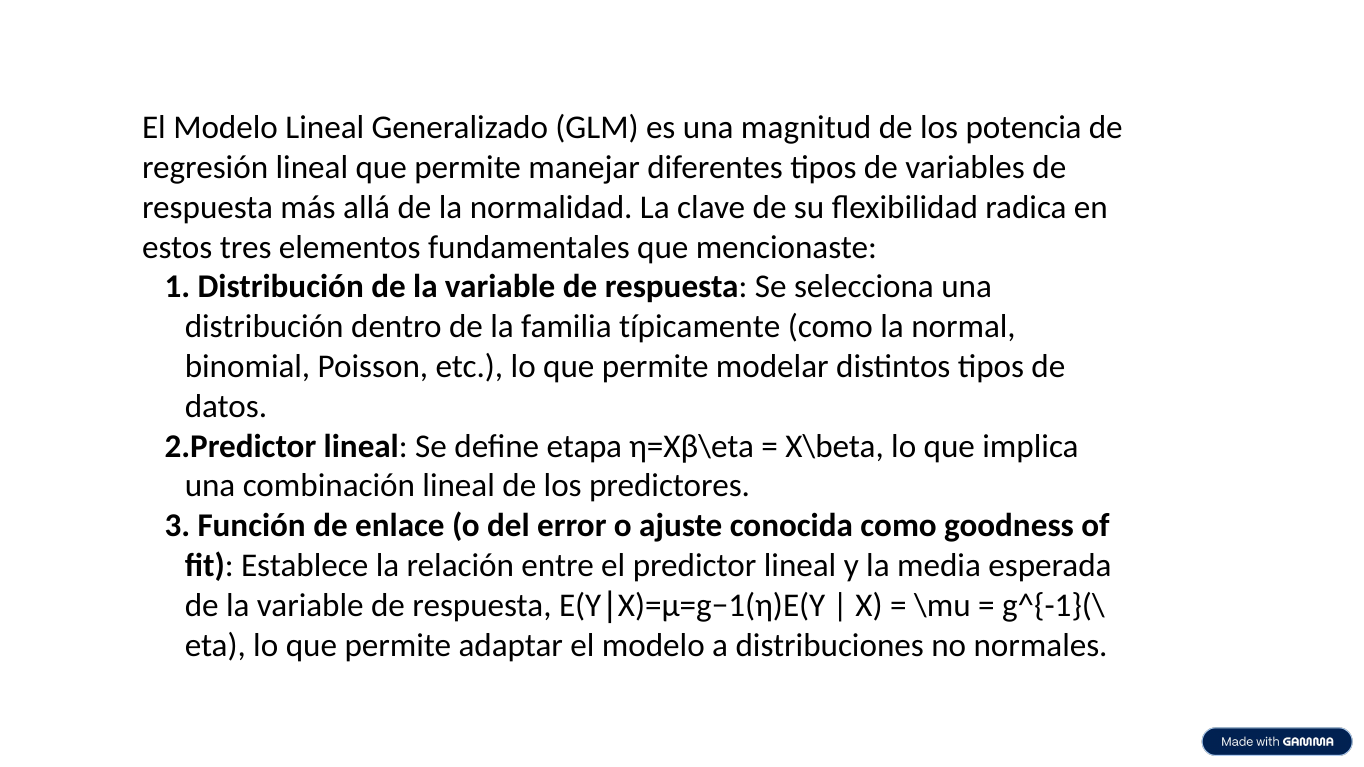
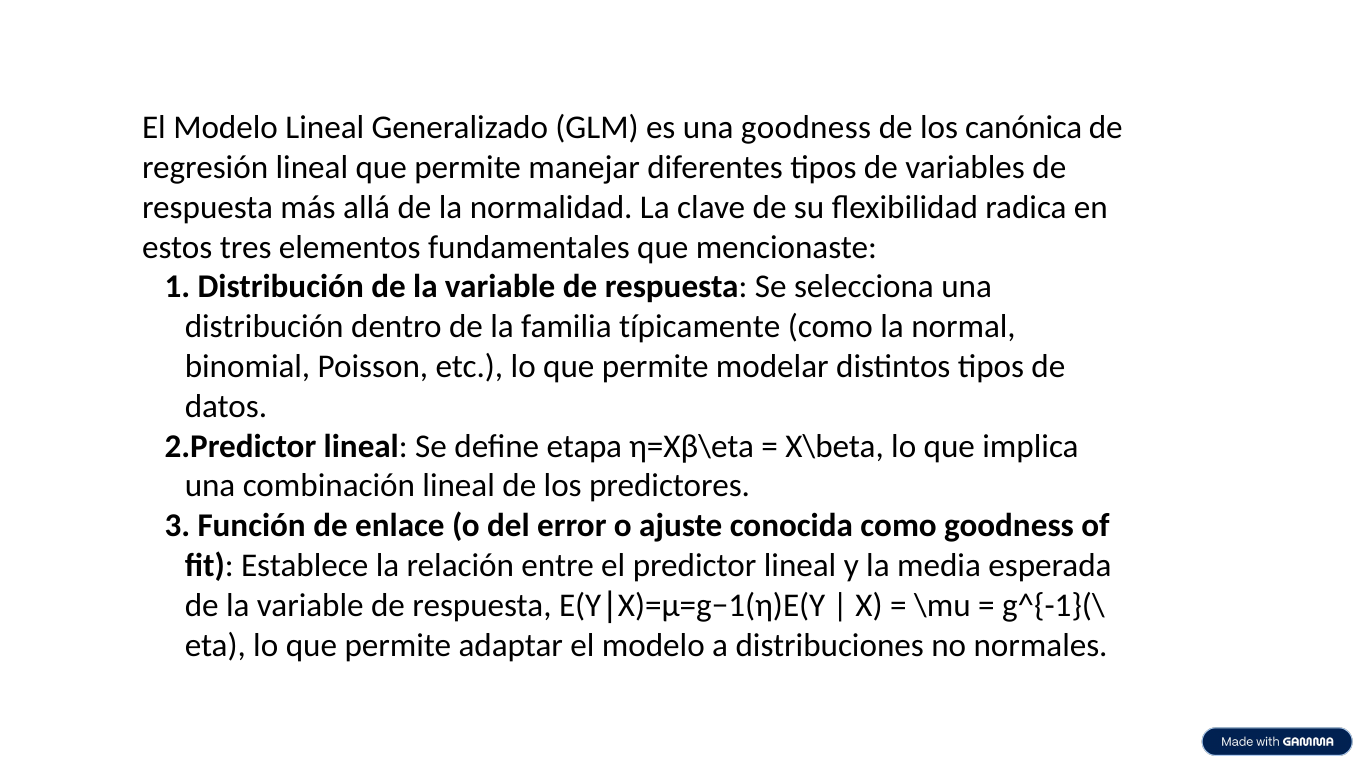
una magnitud: magnitud -> goodness
potencia: potencia -> canónica
